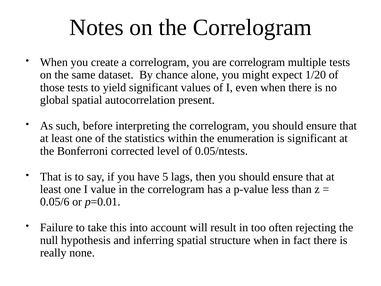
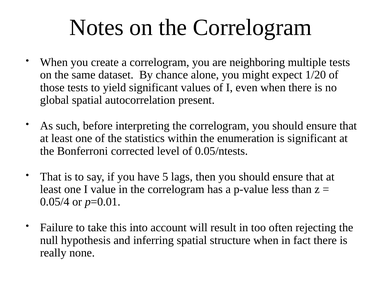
are correlogram: correlogram -> neighboring
0.05/6: 0.05/6 -> 0.05/4
